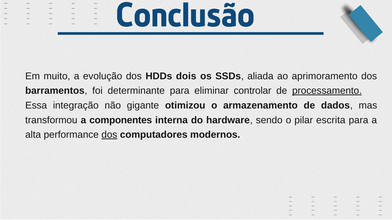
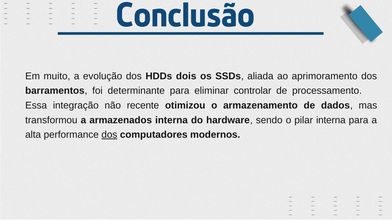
processamento underline: present -> none
gigante: gigante -> recente
componentes: componentes -> armazenados
pilar escrita: escrita -> interna
